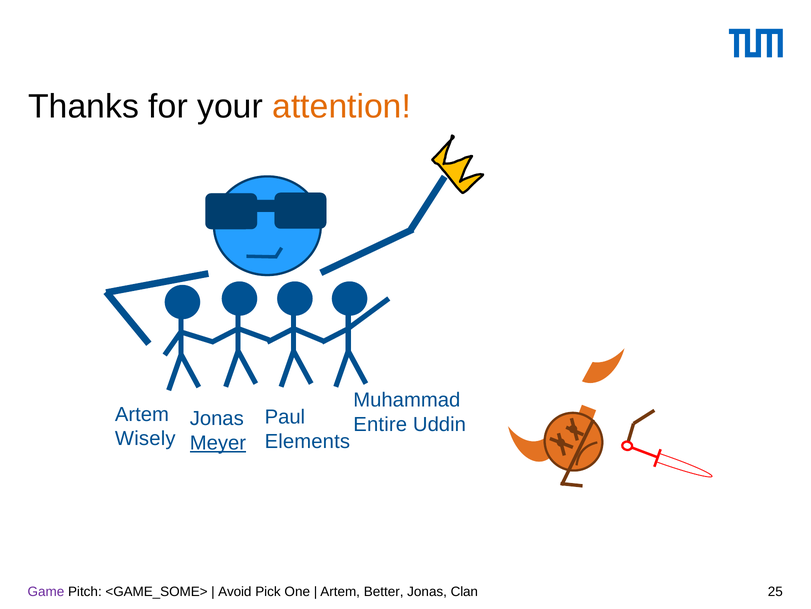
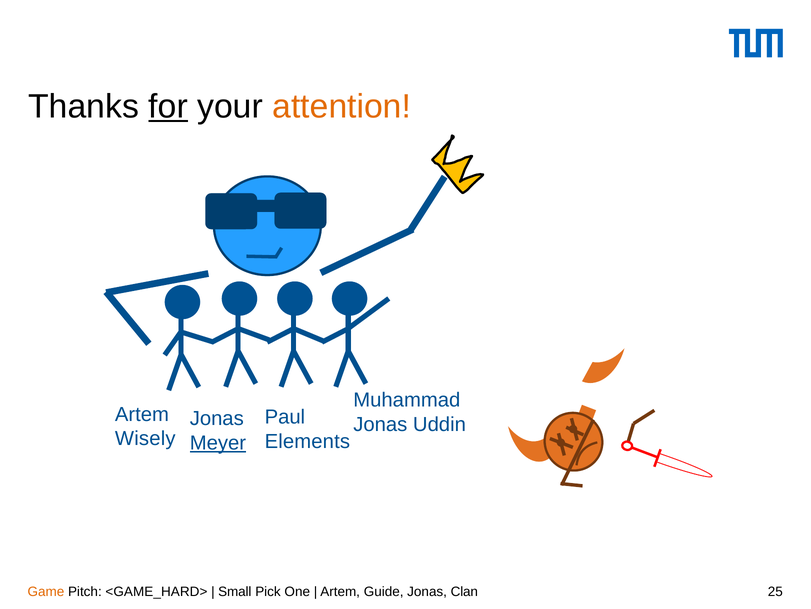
for underline: none -> present
Entire at (380, 424): Entire -> Jonas
Game colour: purple -> orange
<GAME_SOME>: <GAME_SOME> -> <GAME_HARD>
Avoid: Avoid -> Small
Better: Better -> Guide
